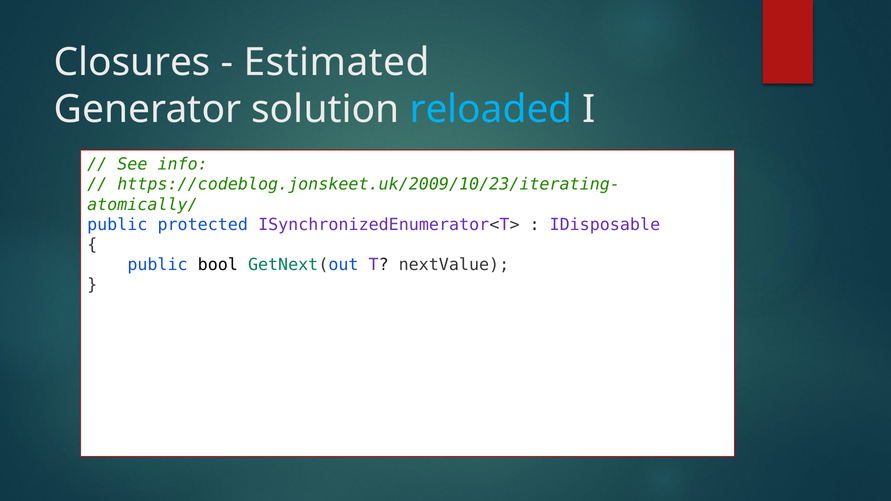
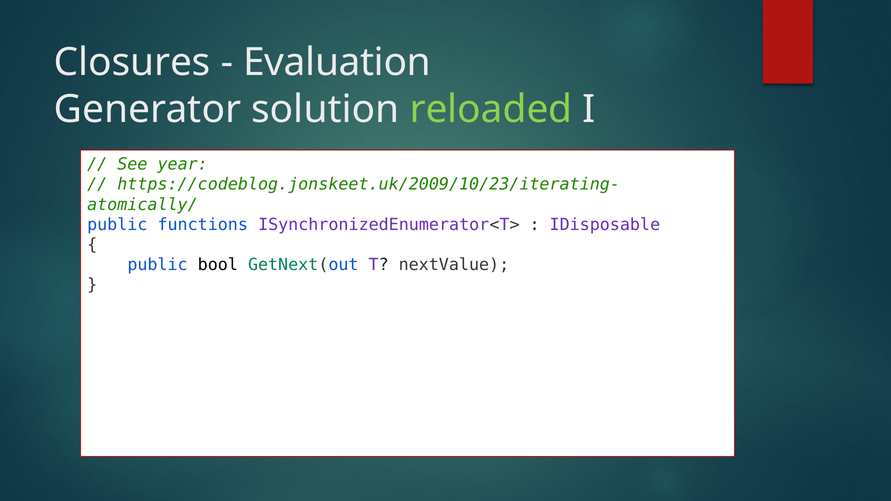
Estimated: Estimated -> Evaluation
reloaded colour: light blue -> light green
info: info -> year
protected: protected -> functions
